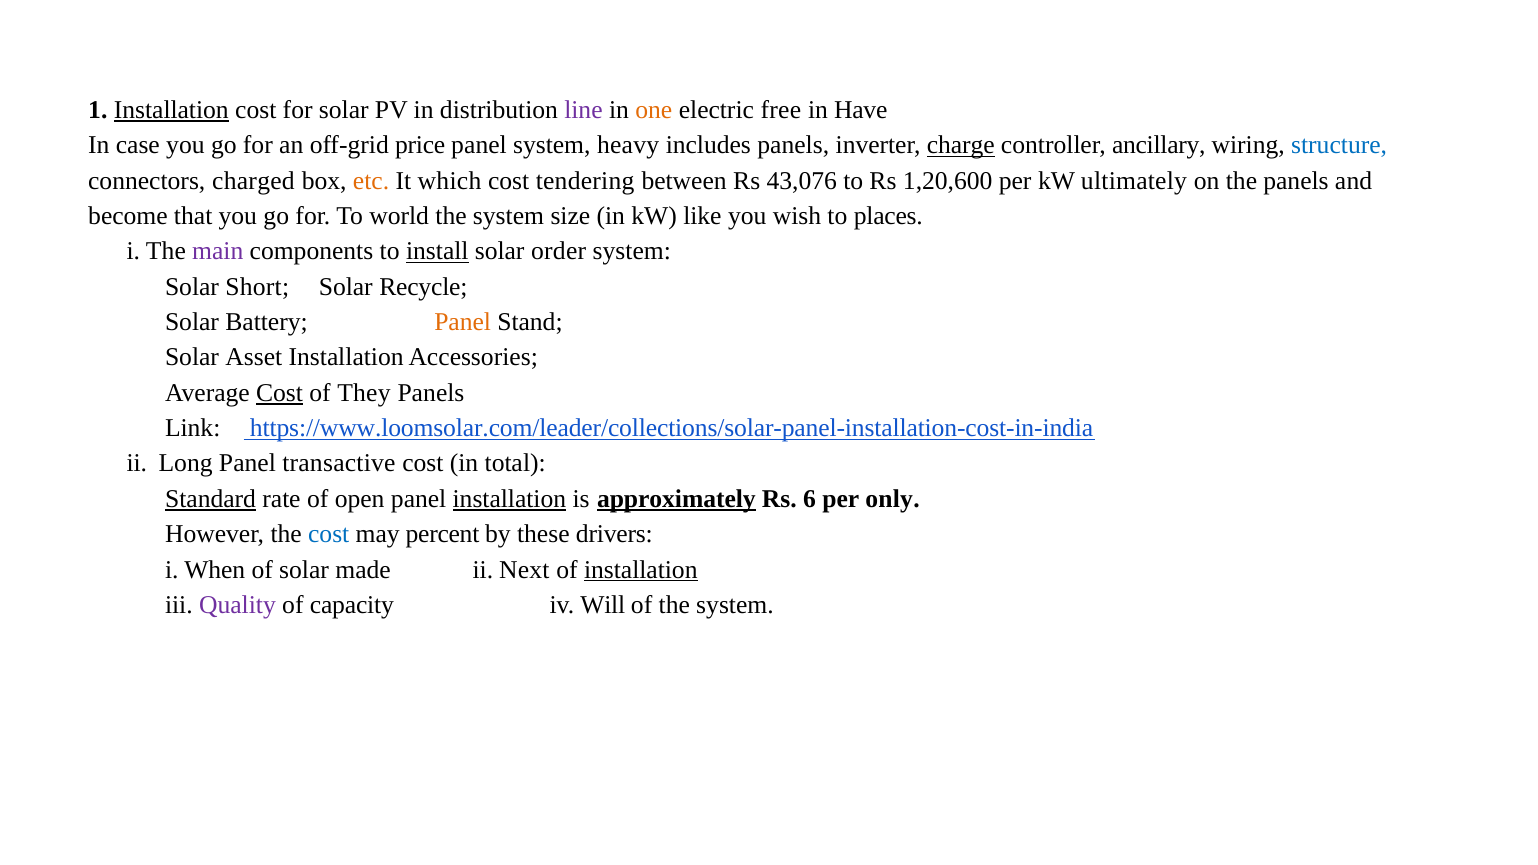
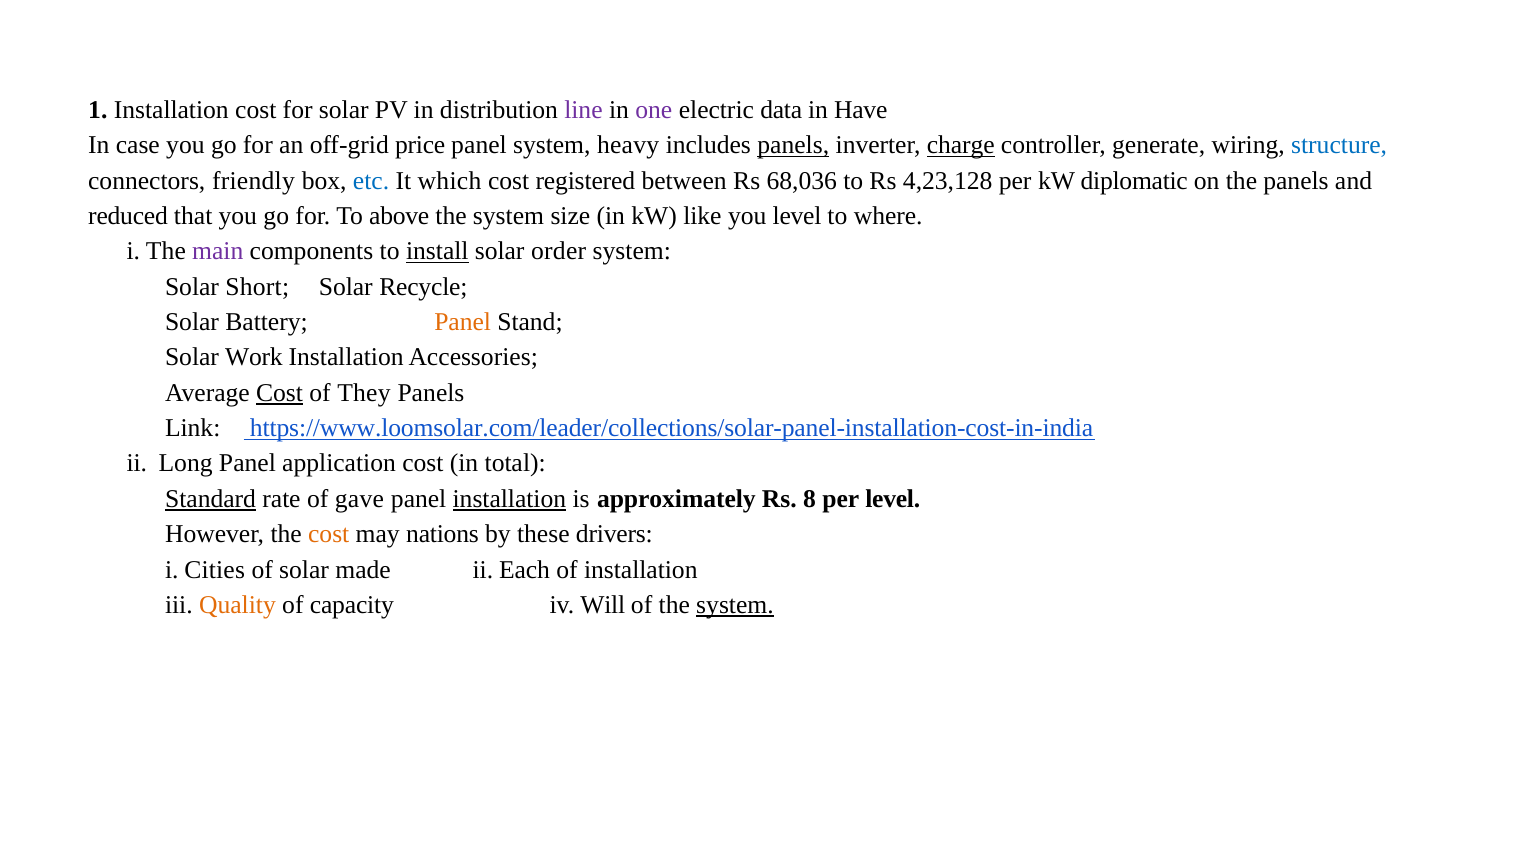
Installation at (171, 110) underline: present -> none
one colour: orange -> purple
free: free -> data
panels at (793, 145) underline: none -> present
ancillary: ancillary -> generate
charged: charged -> friendly
etc colour: orange -> blue
tendering: tendering -> registered
43,076: 43,076 -> 68,036
1,20,600: 1,20,600 -> 4,23,128
ultimately: ultimately -> diplomatic
become: become -> reduced
world: world -> above
you wish: wish -> level
places: places -> where
Asset: Asset -> Work
transactive: transactive -> application
open: open -> gave
approximately underline: present -> none
6: 6 -> 8
per only: only -> level
cost at (329, 534) colour: blue -> orange
percent: percent -> nations
When: When -> Cities
Next: Next -> Each
installation at (641, 570) underline: present -> none
Quality colour: purple -> orange
system at (735, 605) underline: none -> present
